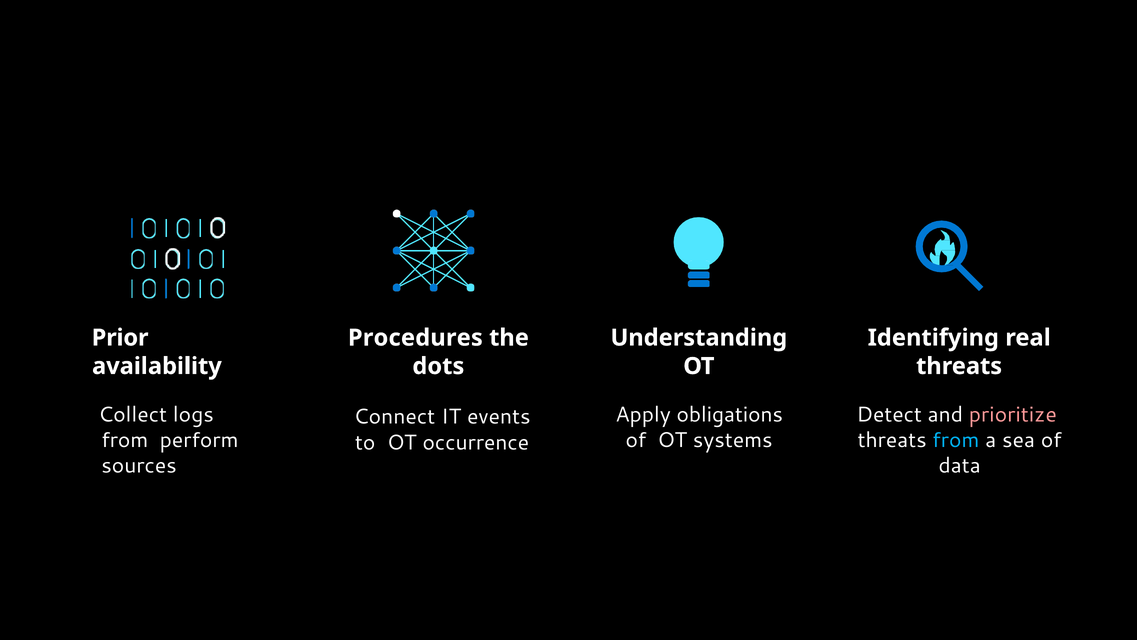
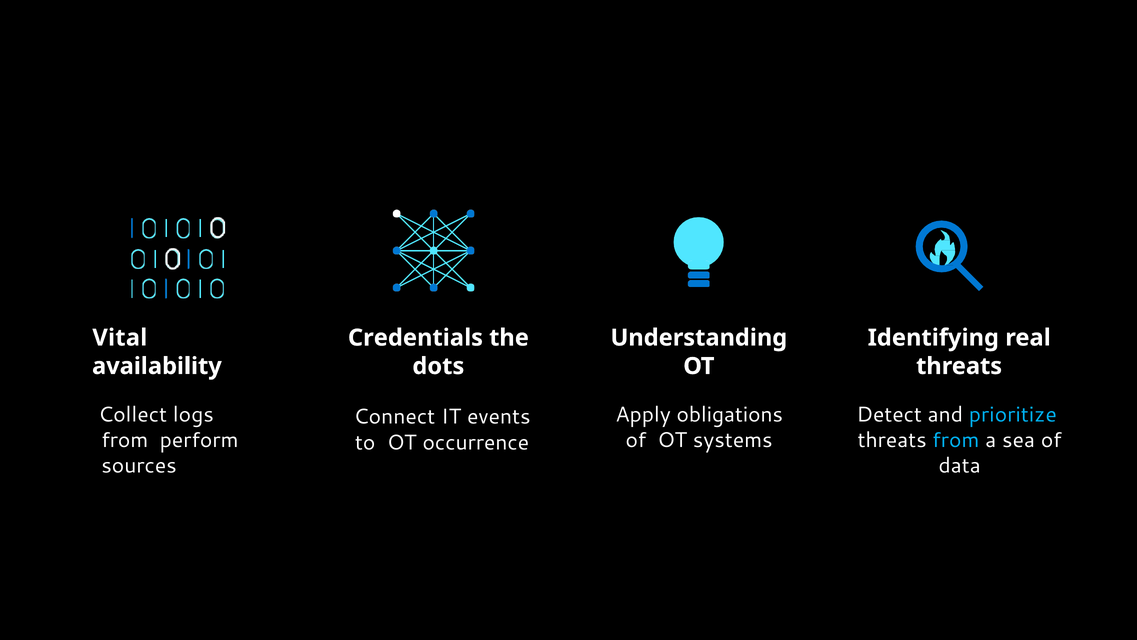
Prior: Prior -> Vital
Procedures: Procedures -> Credentials
prioritize colour: pink -> light blue
